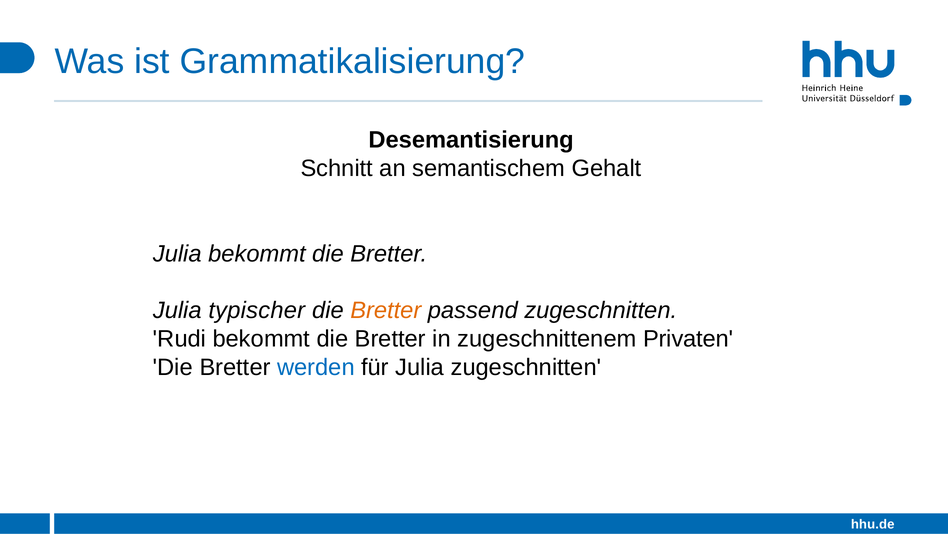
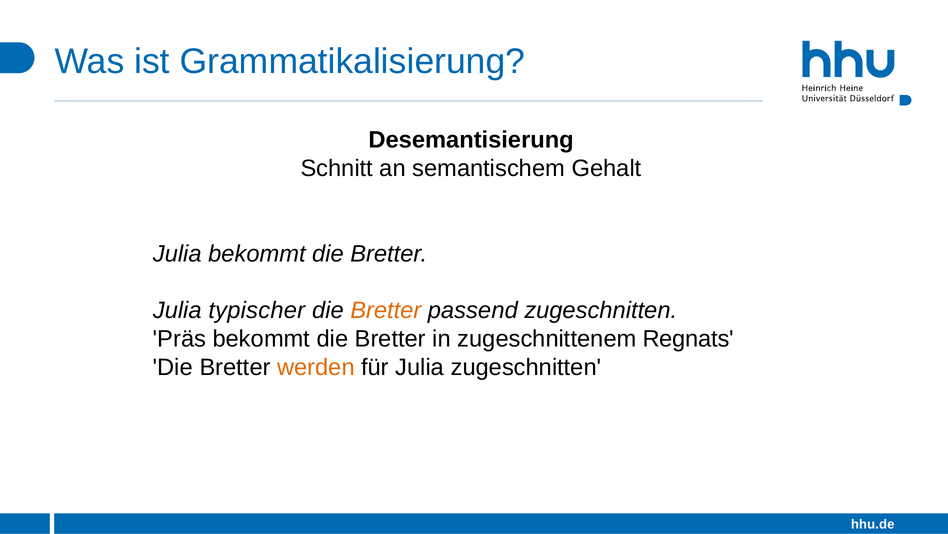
Rudi: Rudi -> Präs
Privaten: Privaten -> Regnats
werden colour: blue -> orange
